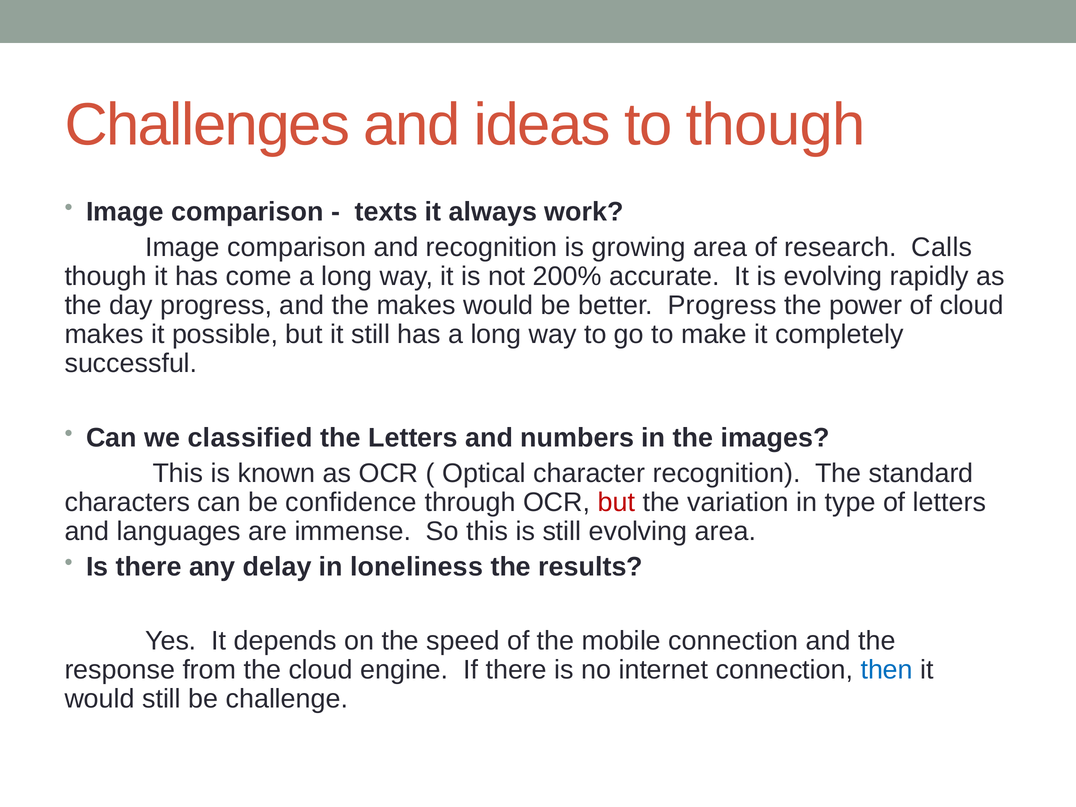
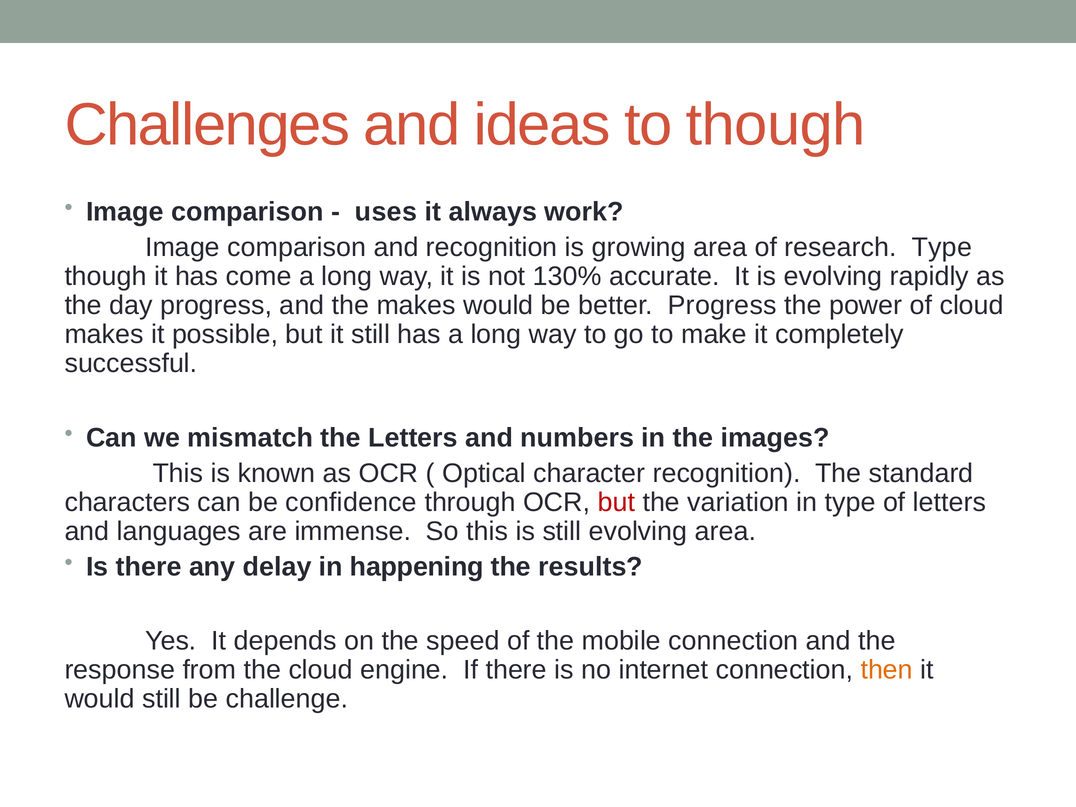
texts: texts -> uses
research Calls: Calls -> Type
200%: 200% -> 130%
classified: classified -> mismatch
loneliness: loneliness -> happening
then colour: blue -> orange
